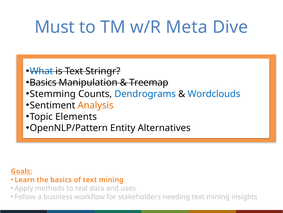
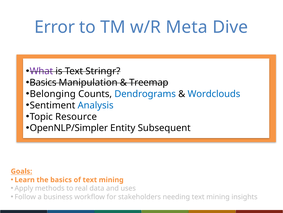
Must: Must -> Error
What colour: blue -> purple
Stemming: Stemming -> Belonging
Analysis colour: orange -> blue
Elements: Elements -> Resource
OpenNLP/Pattern: OpenNLP/Pattern -> OpenNLP/Simpler
Alternatives: Alternatives -> Subsequent
